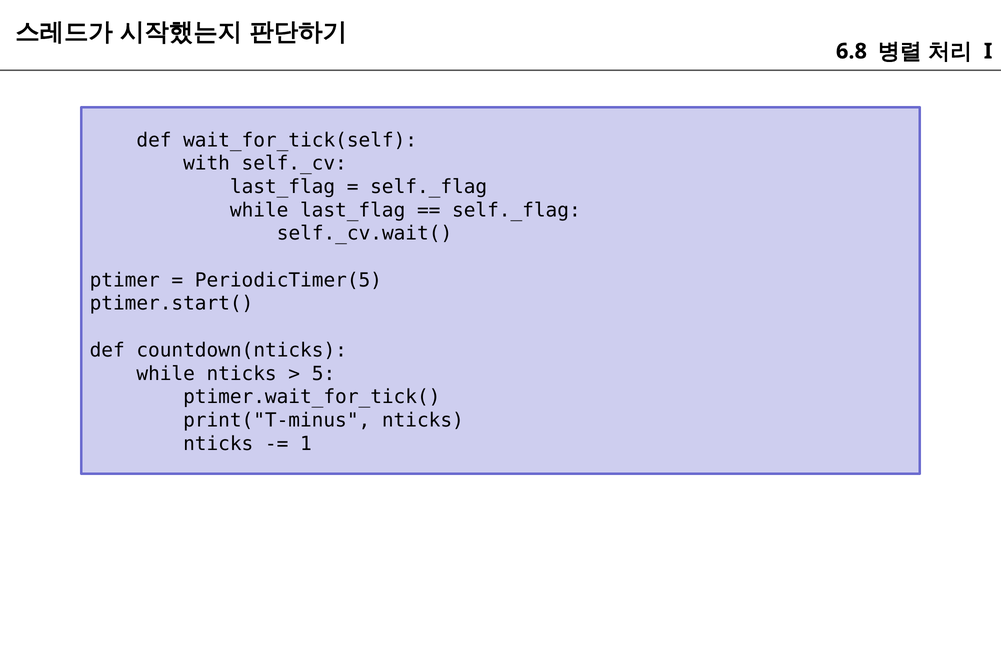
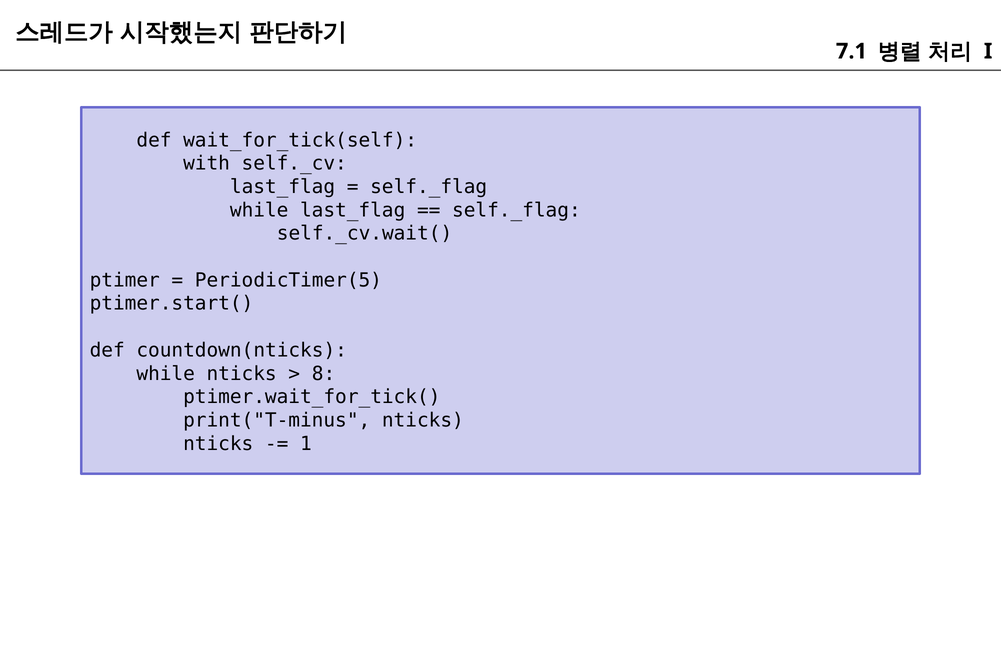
6.8: 6.8 -> 7.1
5: 5 -> 8
